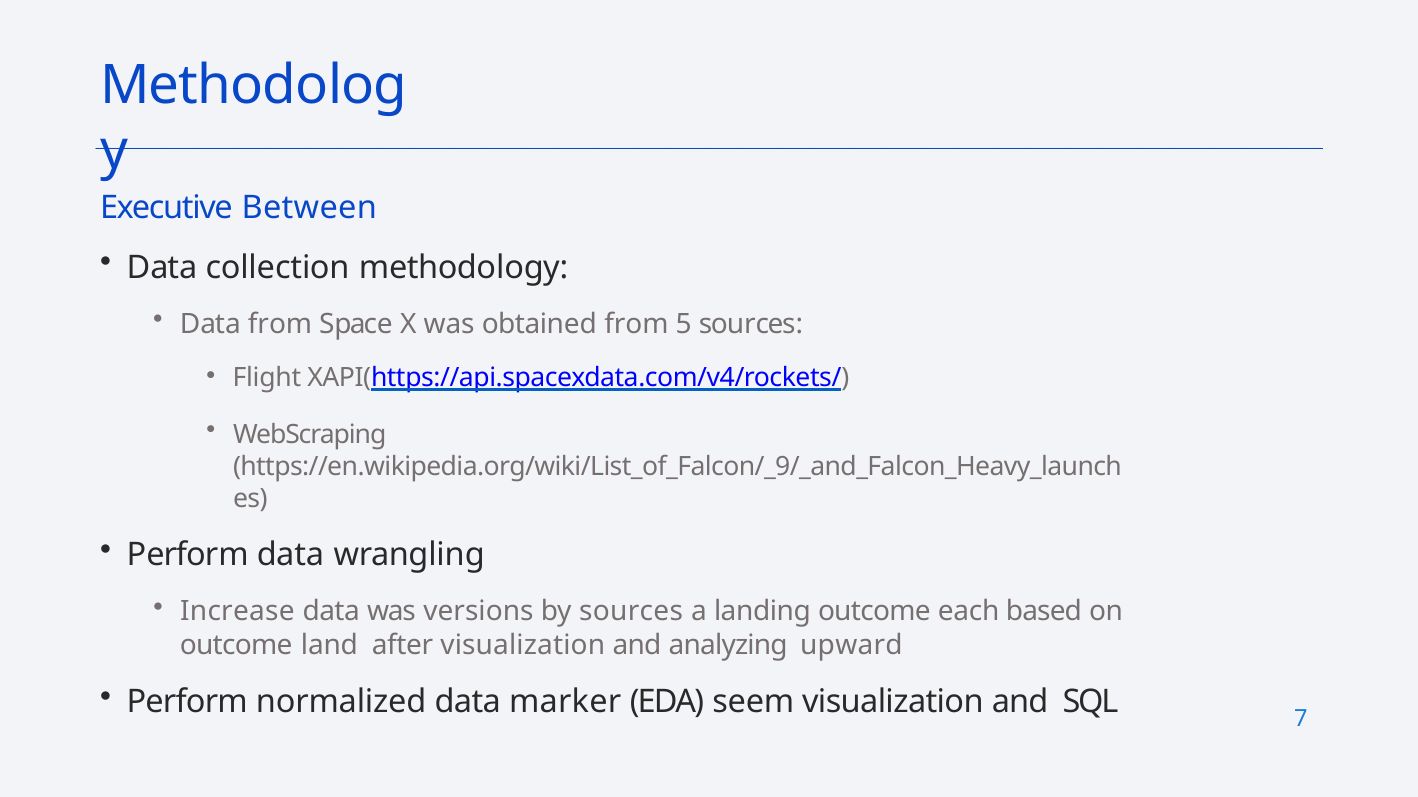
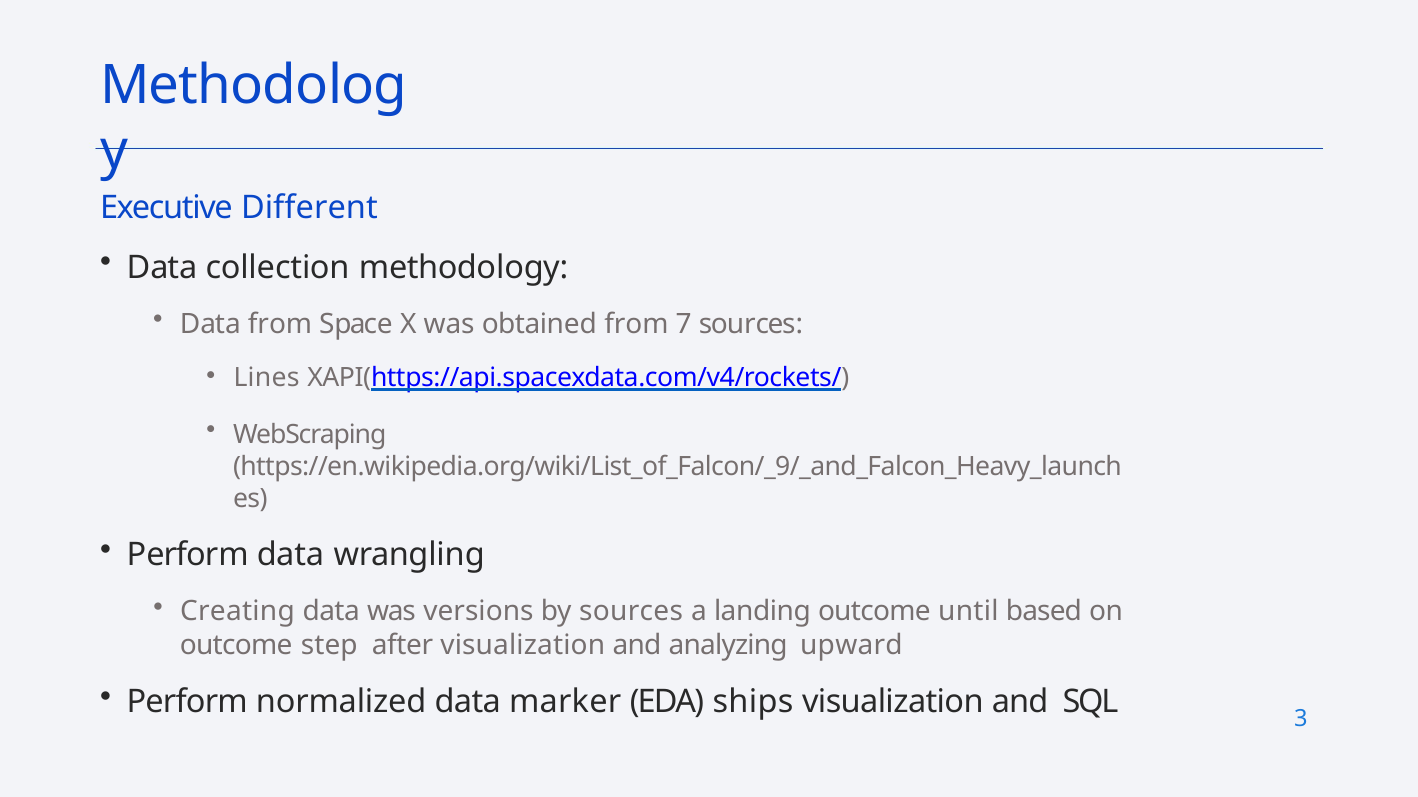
Between: Between -> Different
5: 5 -> 7
Flight: Flight -> Lines
Increase: Increase -> Creating
each: each -> until
land: land -> step
seem: seem -> ships
7: 7 -> 3
